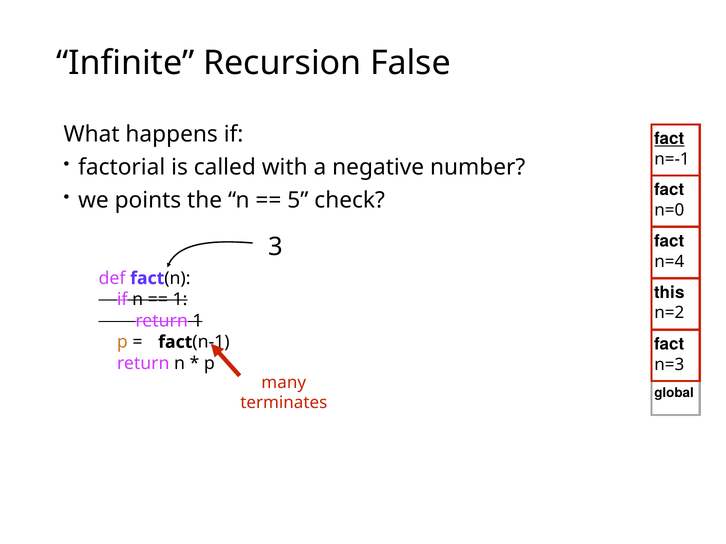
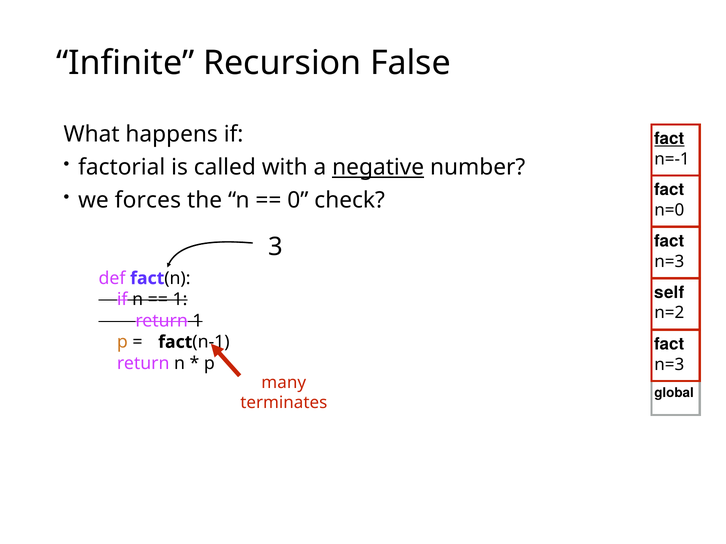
negative underline: none -> present
points: points -> forces
5: 5 -> 0
n=4 at (669, 262): n=4 -> n=3
this: this -> self
